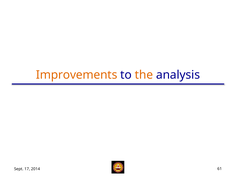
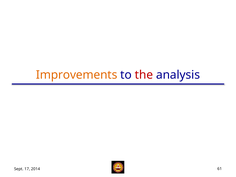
the colour: orange -> red
